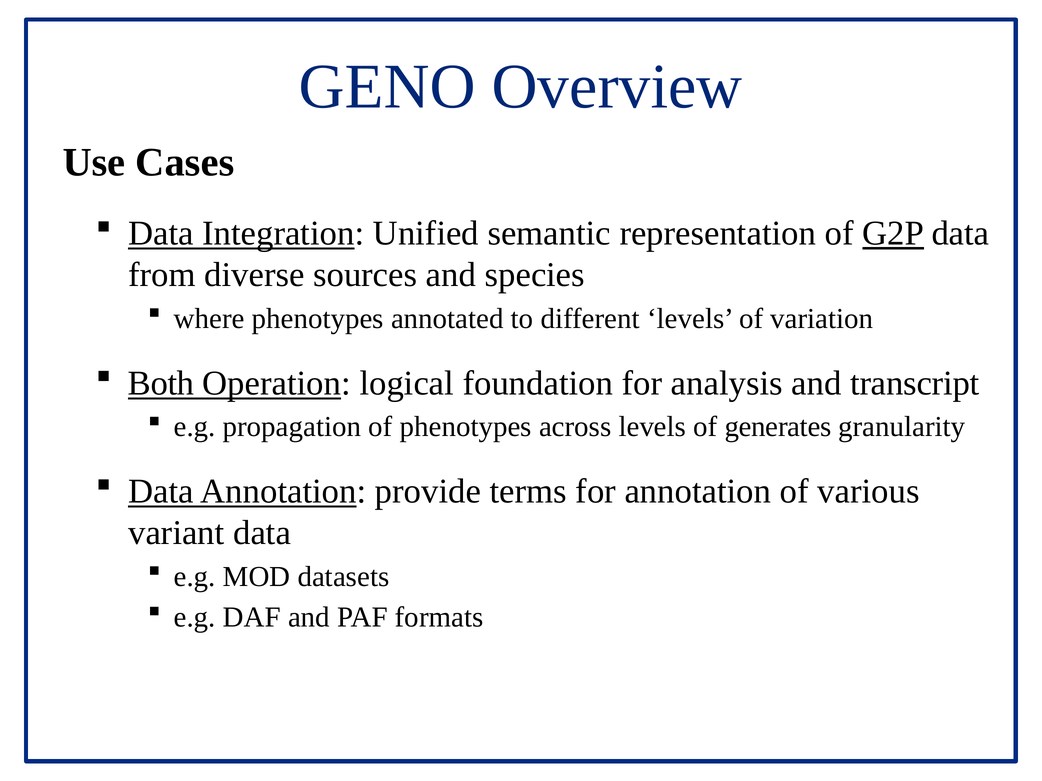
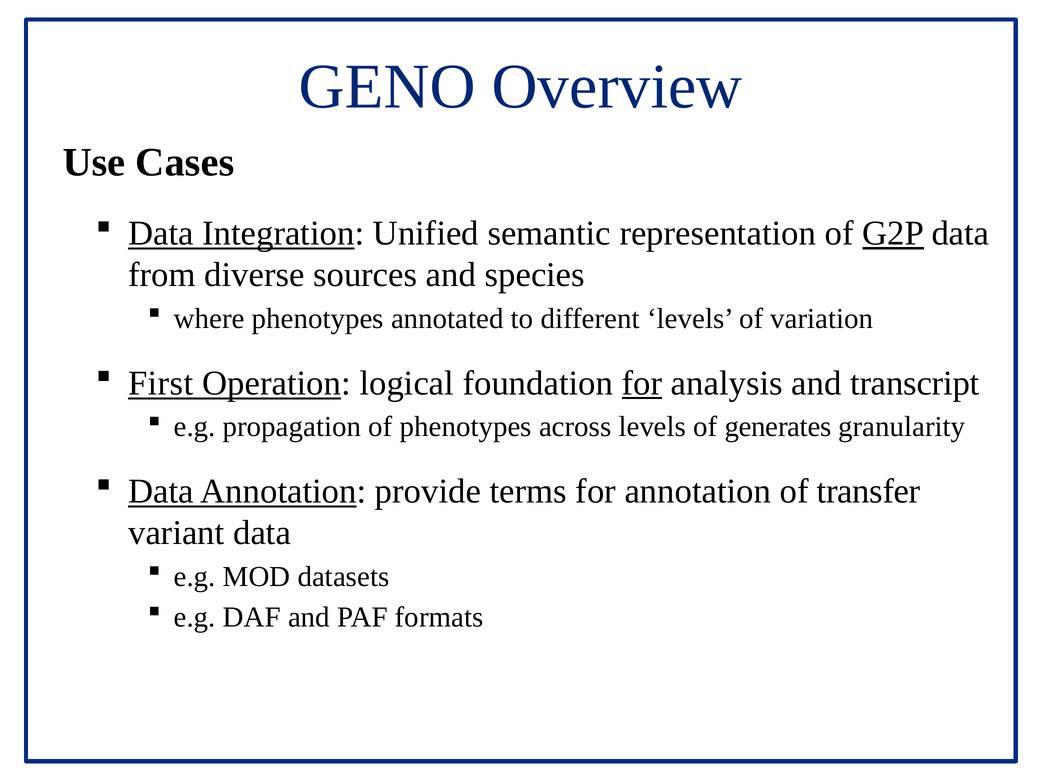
Both: Both -> First
for at (642, 383) underline: none -> present
various: various -> transfer
